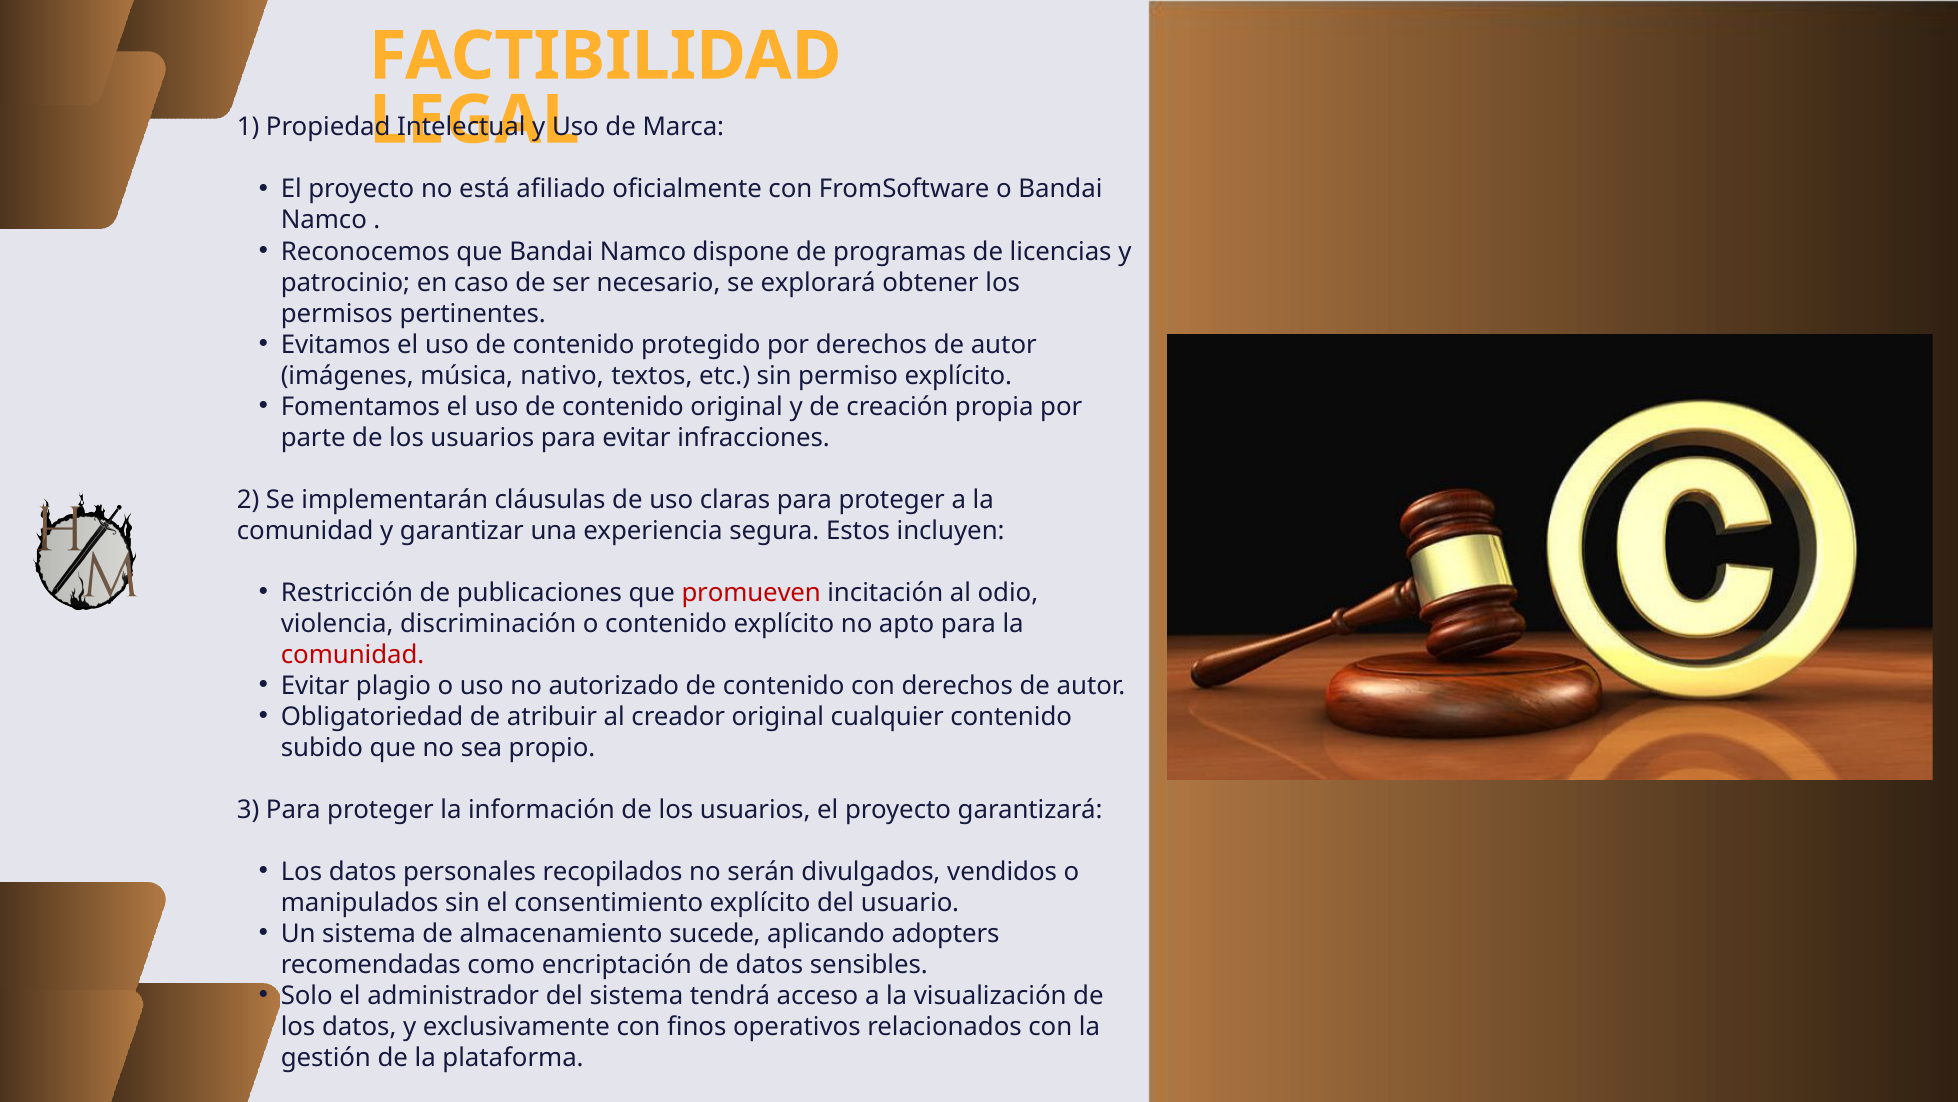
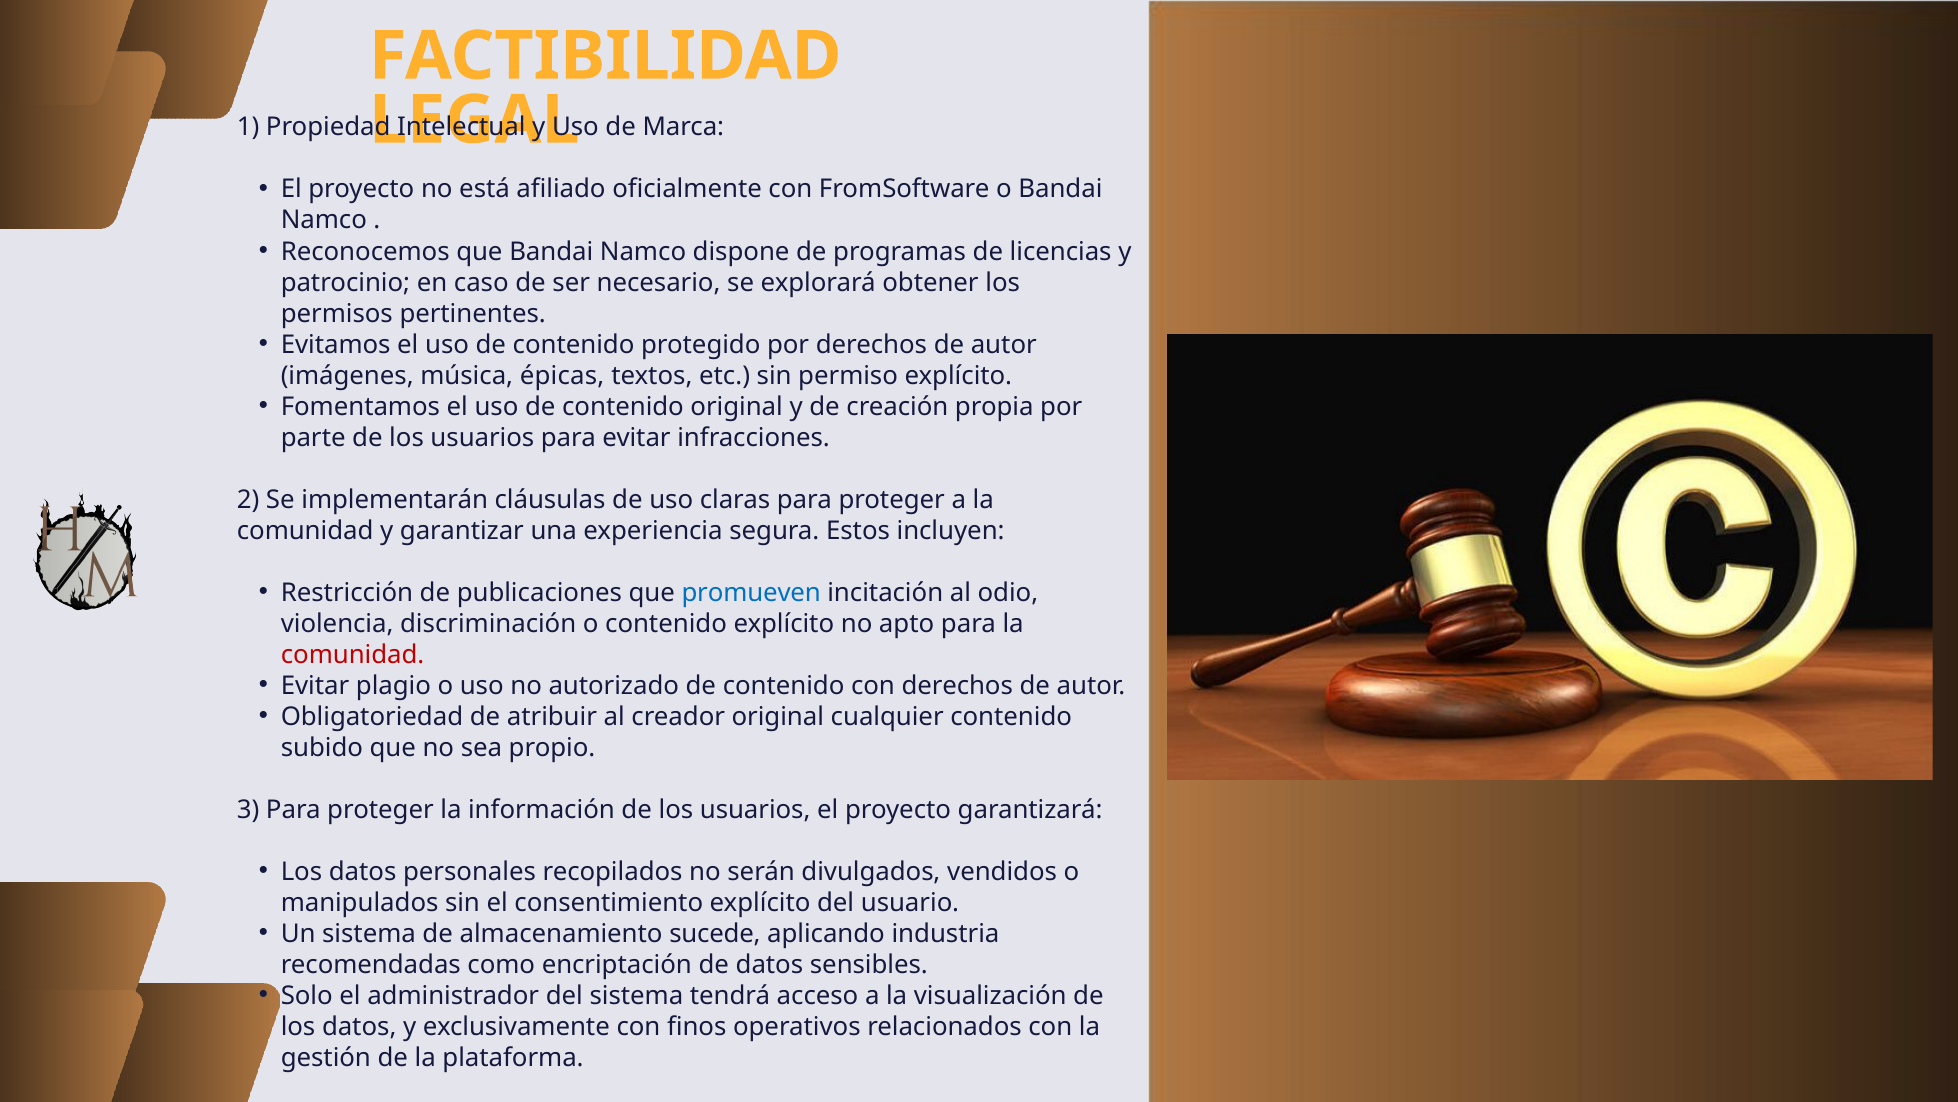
nativo: nativo -> épicas
promueven colour: red -> blue
adopters: adopters -> industria
